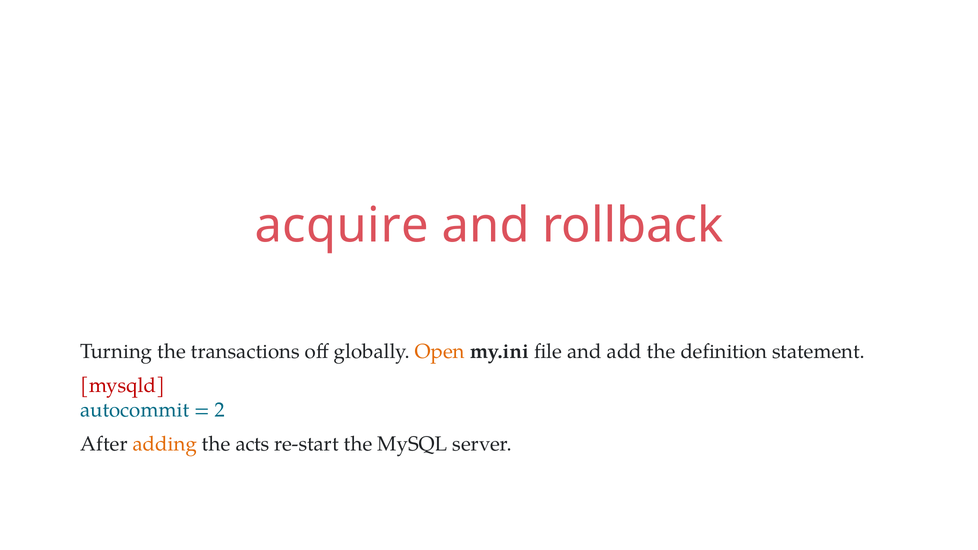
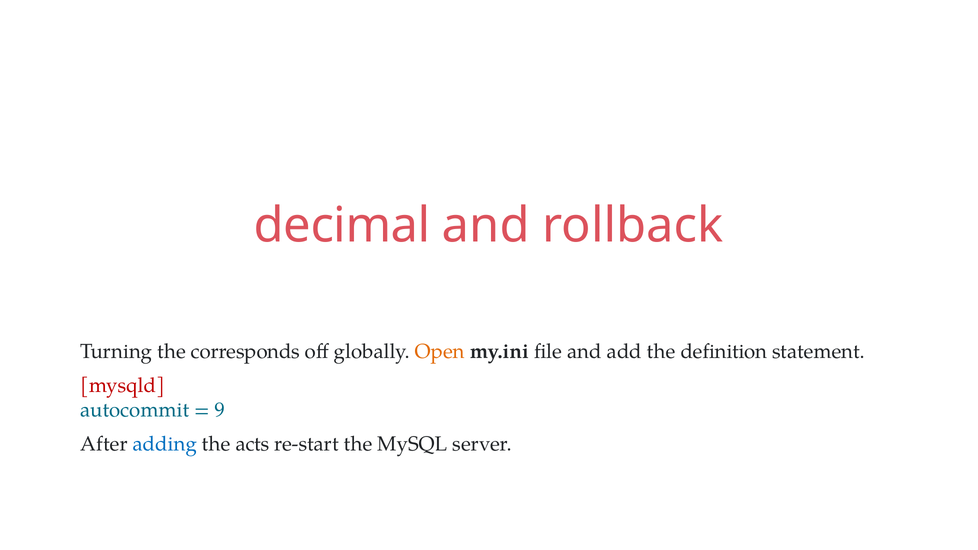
acquire: acquire -> decimal
transactions: transactions -> corresponds
2: 2 -> 9
adding colour: orange -> blue
